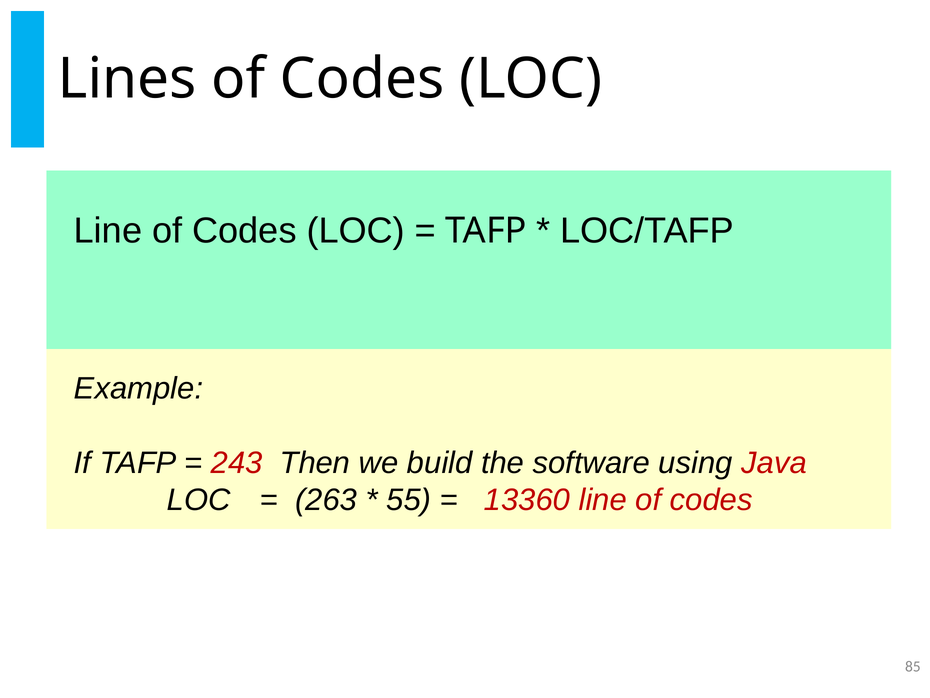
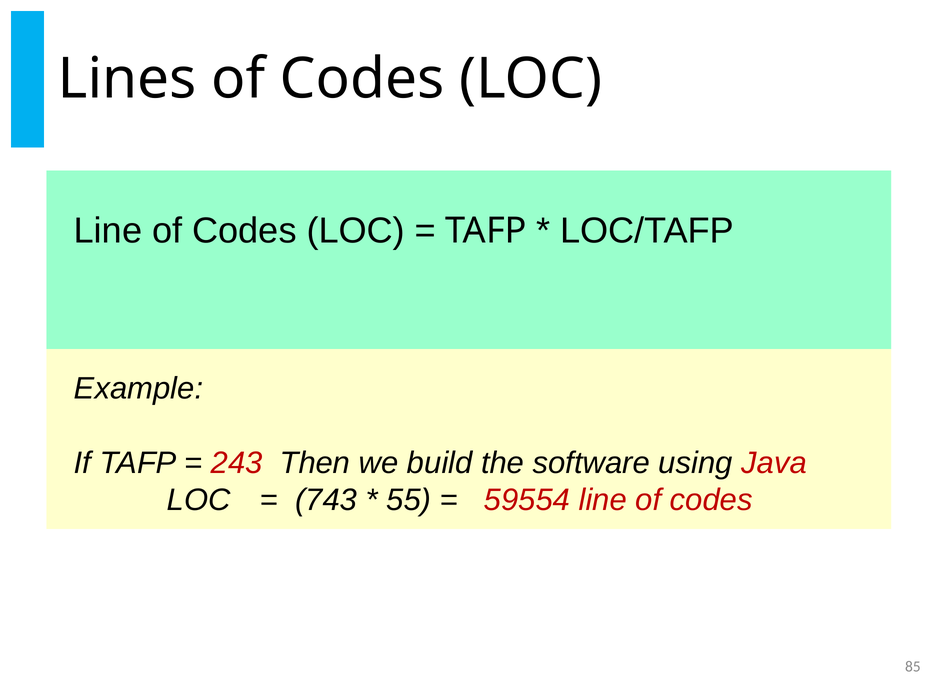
263: 263 -> 743
13360: 13360 -> 59554
